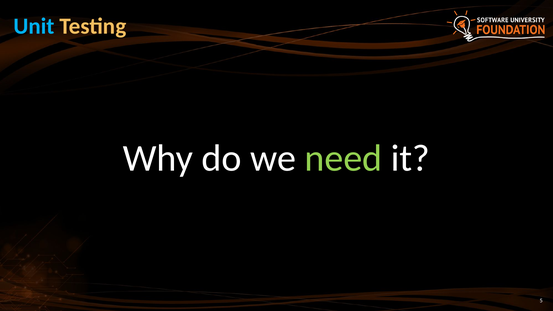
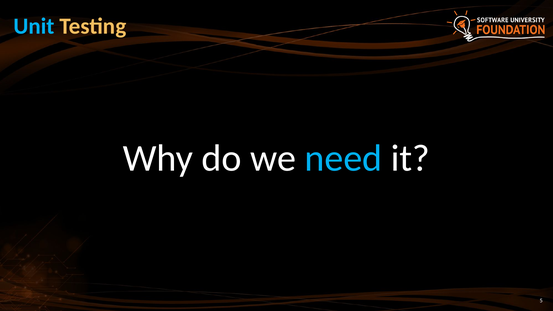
need colour: light green -> light blue
